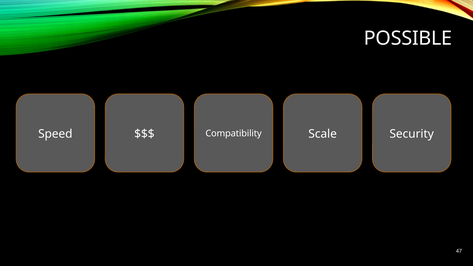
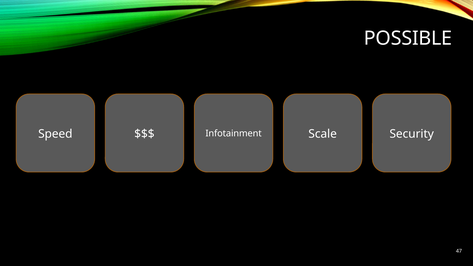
Compatibility: Compatibility -> Infotainment
